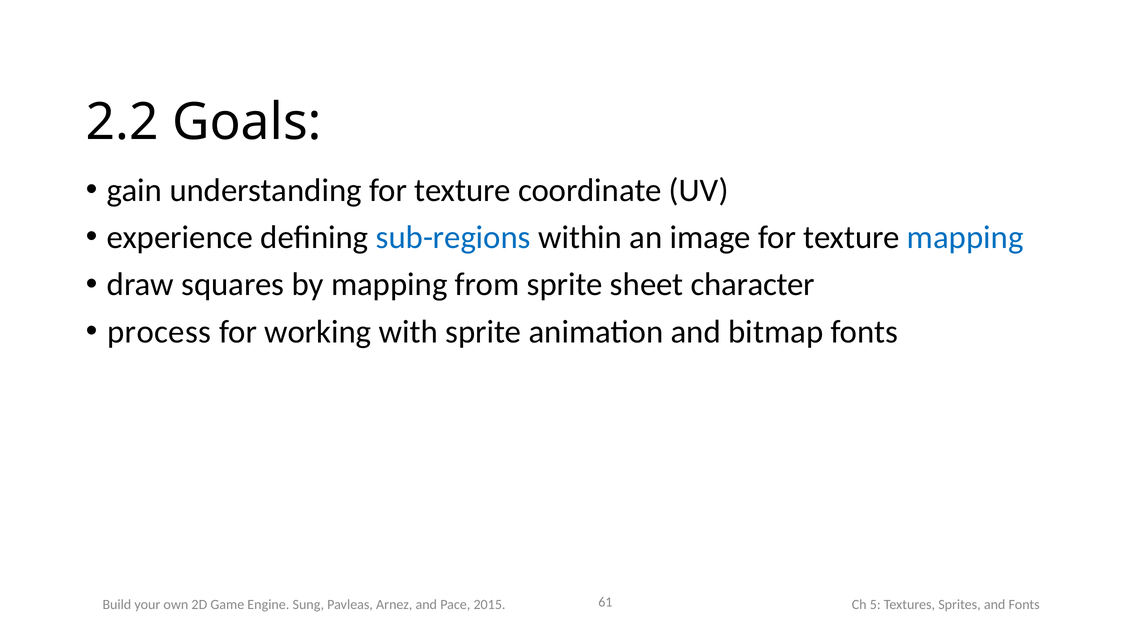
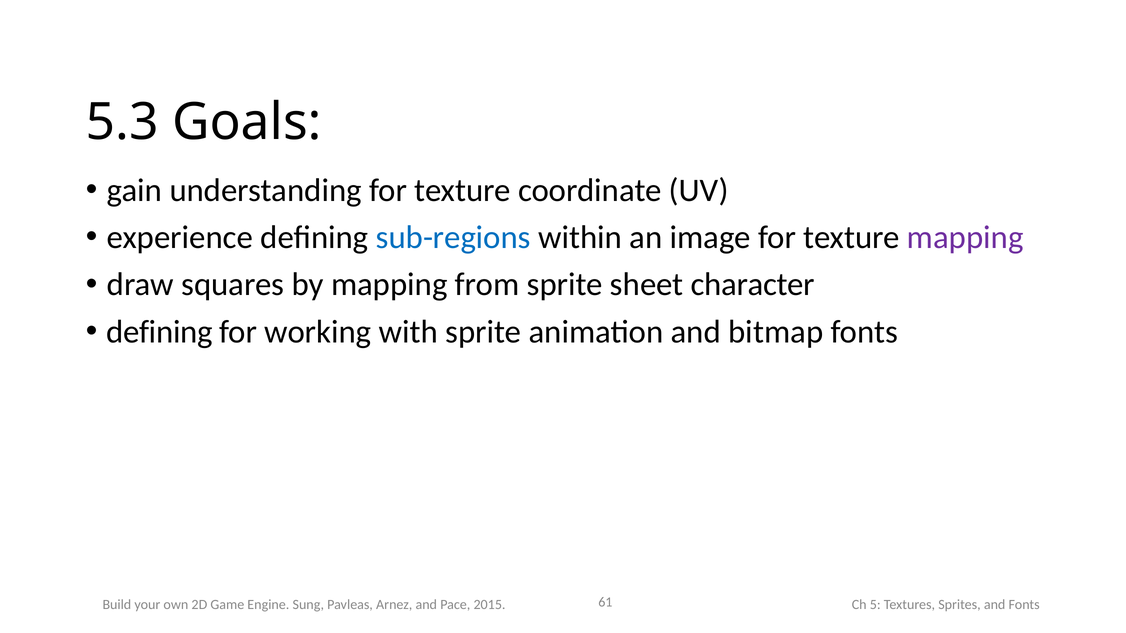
2.2: 2.2 -> 5.3
mapping at (965, 238) colour: blue -> purple
process at (159, 332): process -> defining
